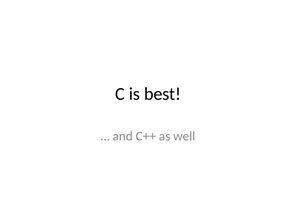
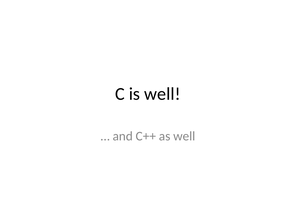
is best: best -> well
